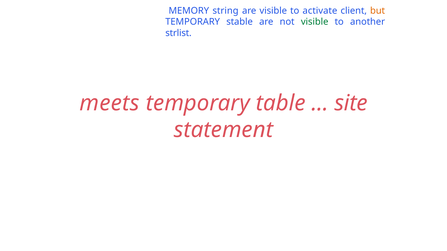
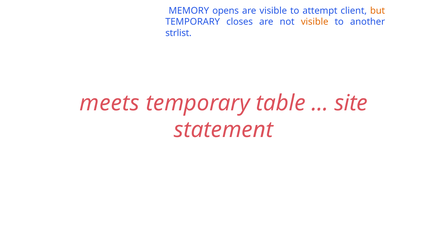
string: string -> opens
activate: activate -> attempt
stable: stable -> closes
visible at (315, 22) colour: green -> orange
